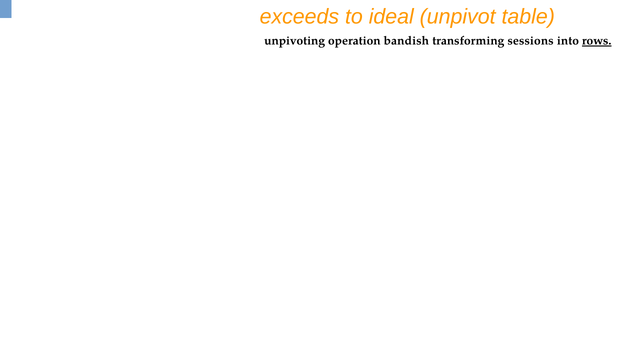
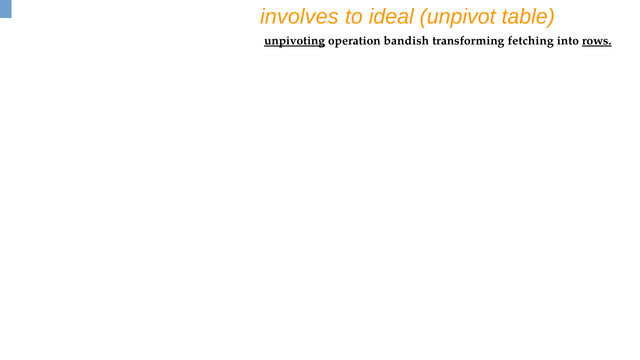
exceeds: exceeds -> involves
unpivoting underline: none -> present
sessions: sessions -> fetching
